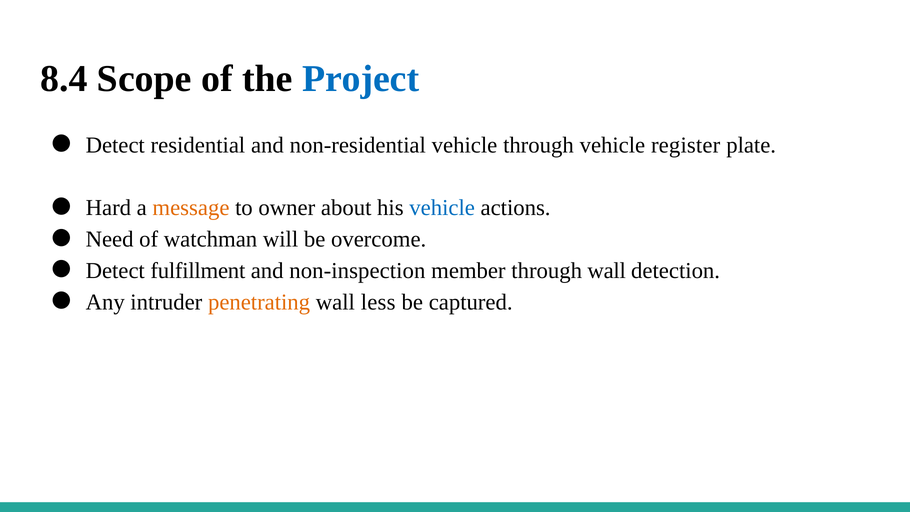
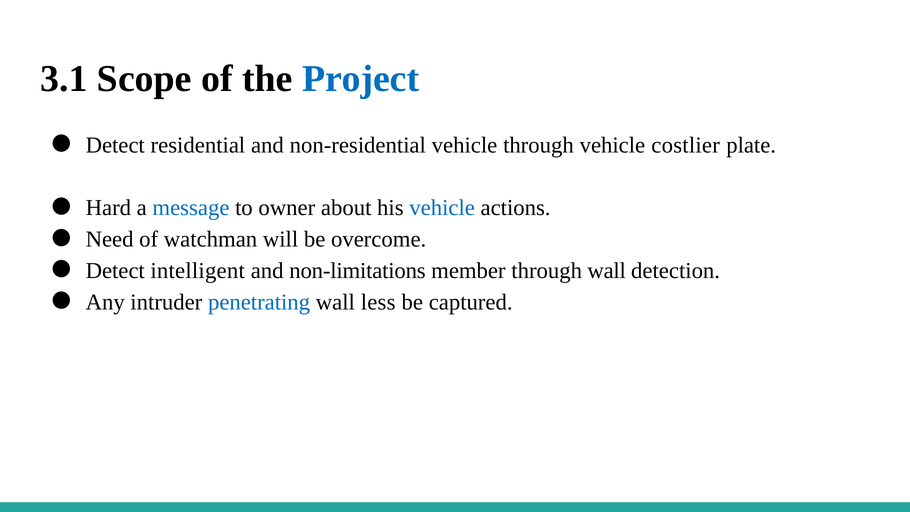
8.4: 8.4 -> 3.1
register: register -> costlier
message colour: orange -> blue
fulfillment: fulfillment -> intelligent
non-inspection: non-inspection -> non-limitations
penetrating colour: orange -> blue
